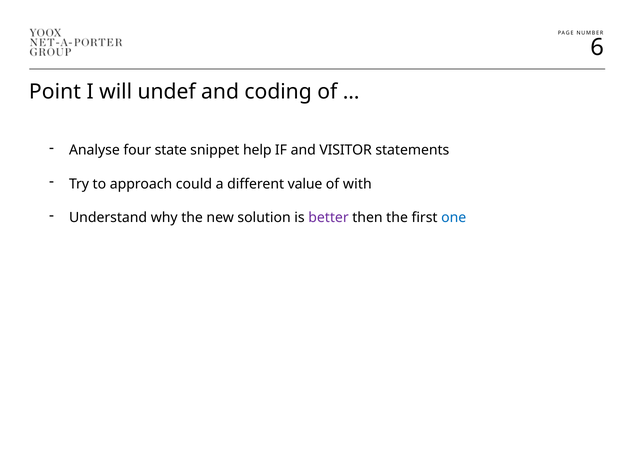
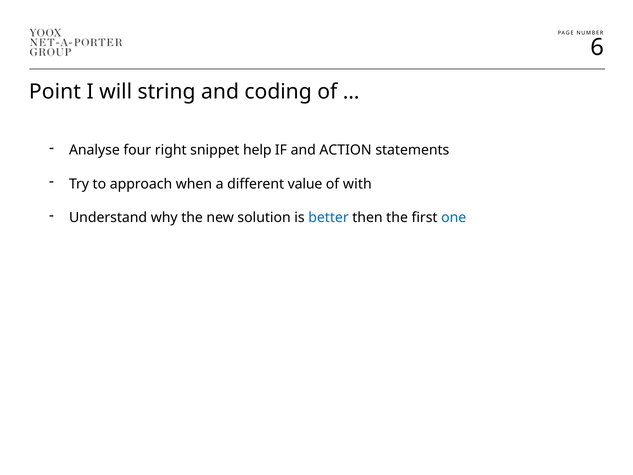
undef: undef -> string
state: state -> right
VISITOR: VISITOR -> ACTION
could: could -> when
better colour: purple -> blue
